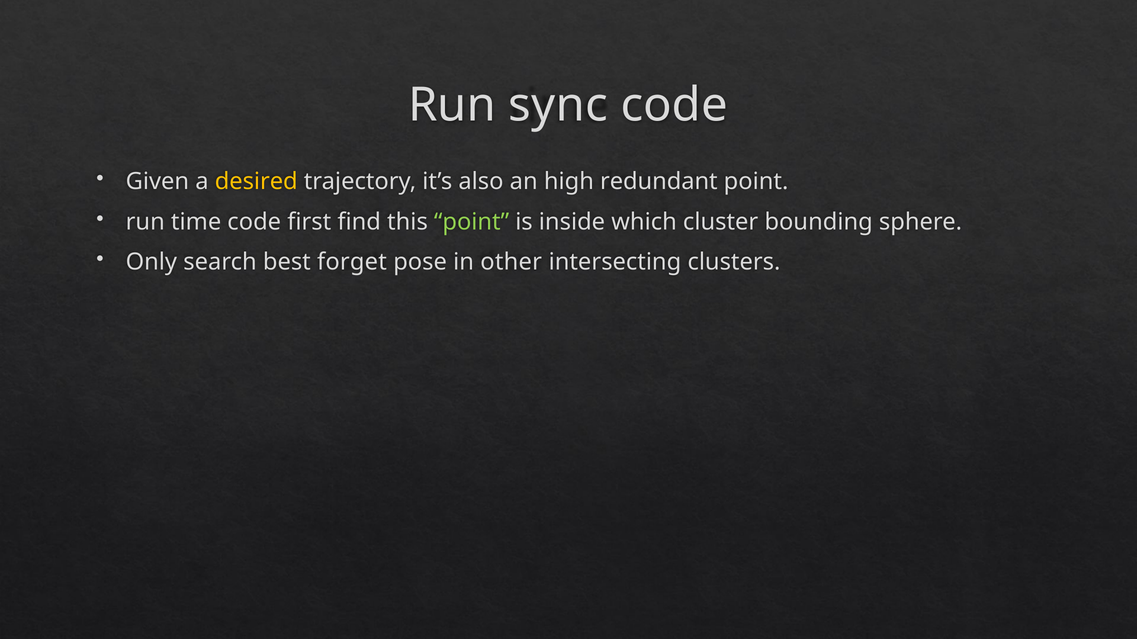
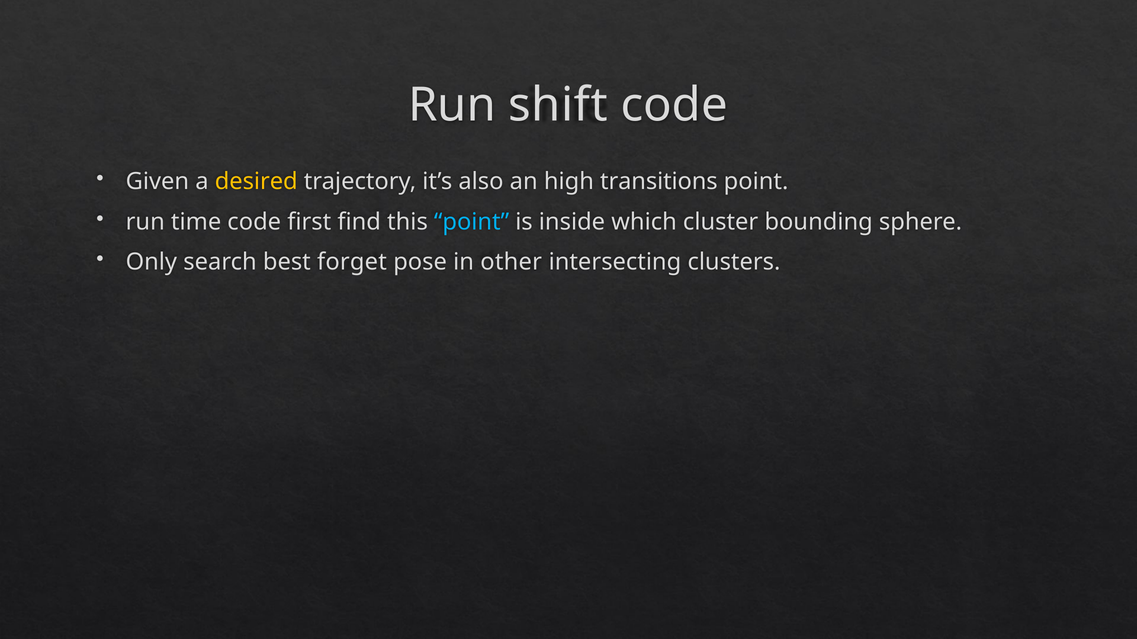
sync: sync -> shift
redundant: redundant -> transitions
point at (472, 222) colour: light green -> light blue
